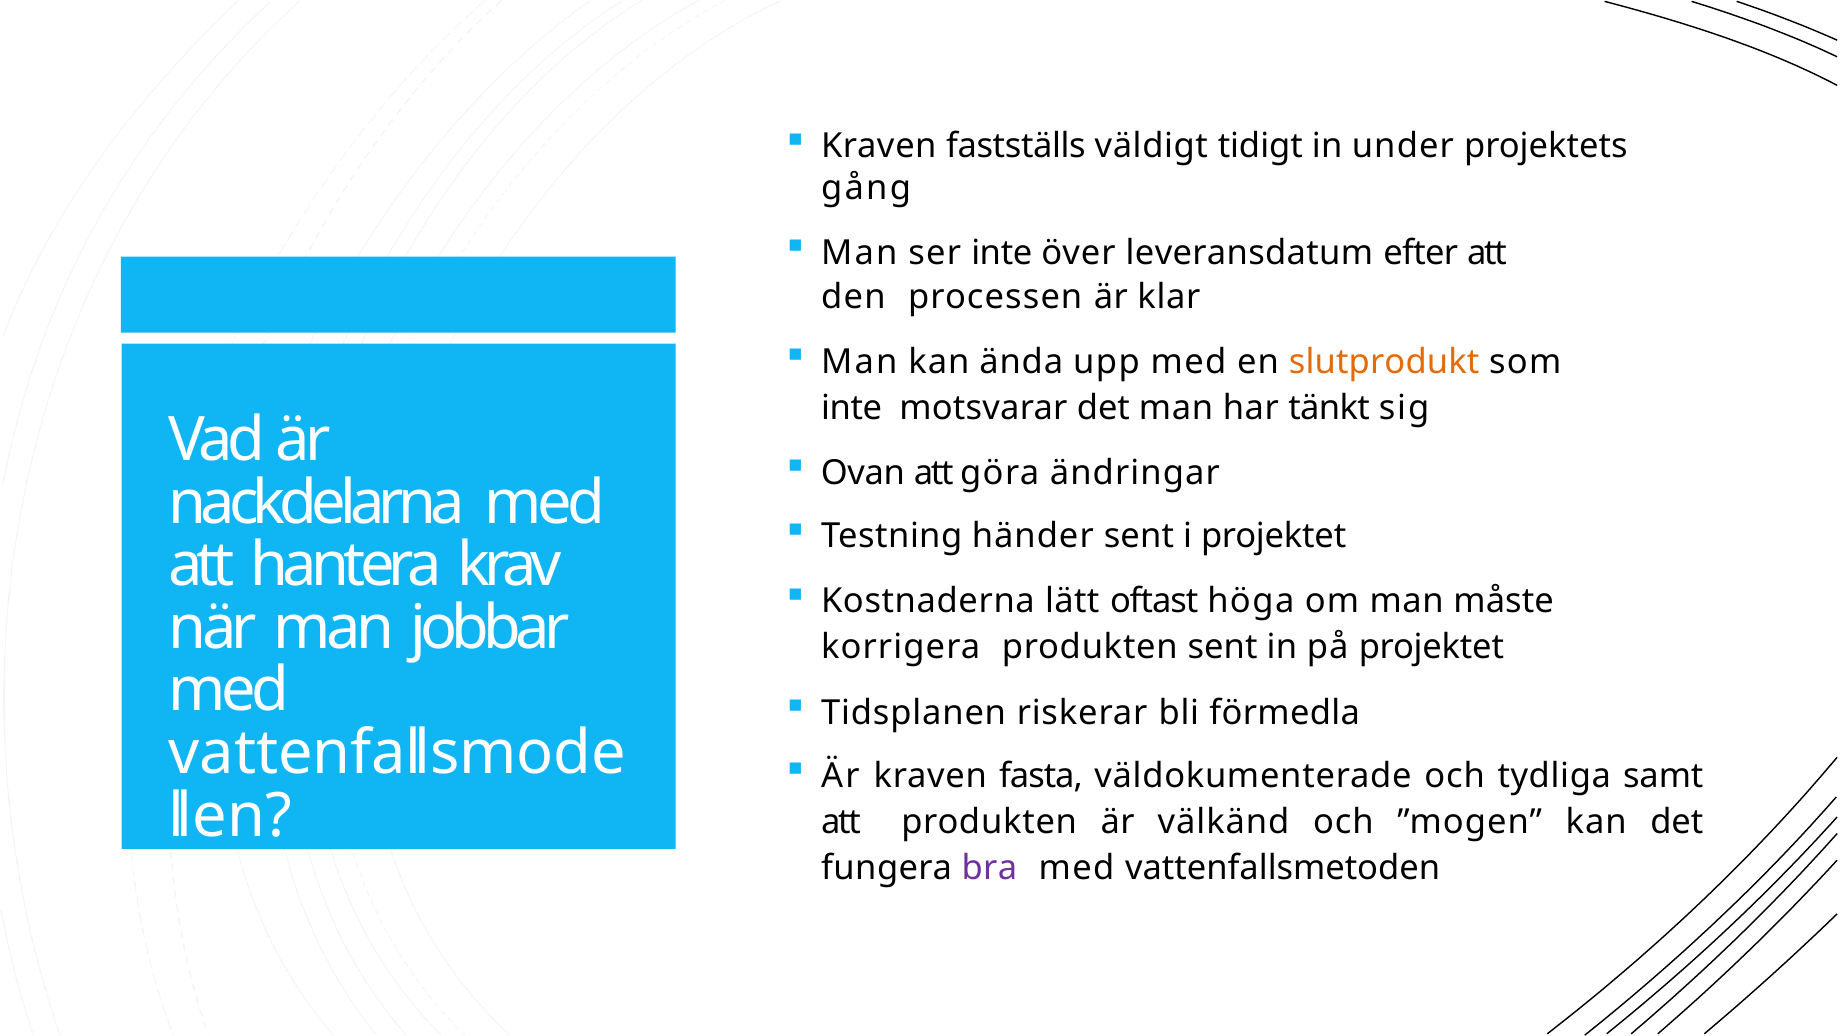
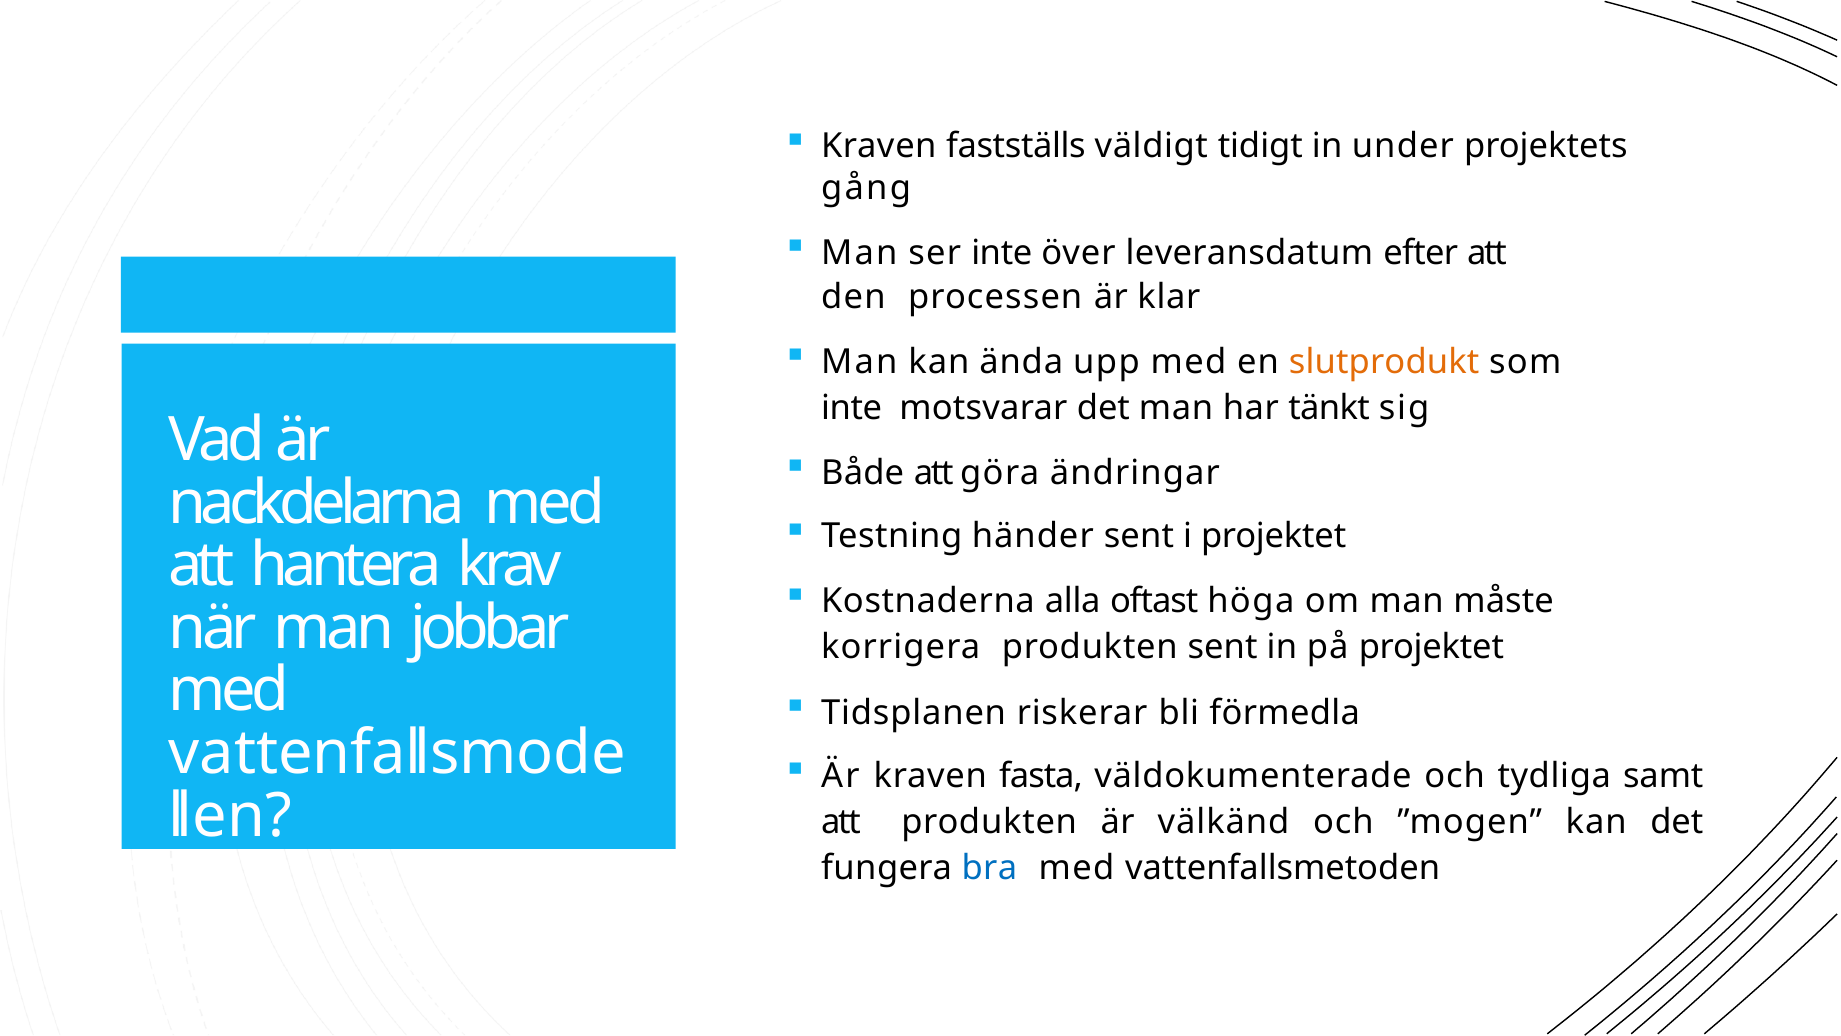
Ovan: Ovan -> Både
lätt: lätt -> alla
bra colour: purple -> blue
